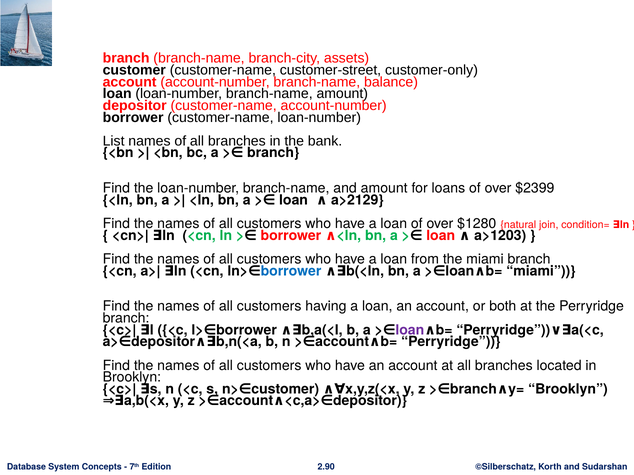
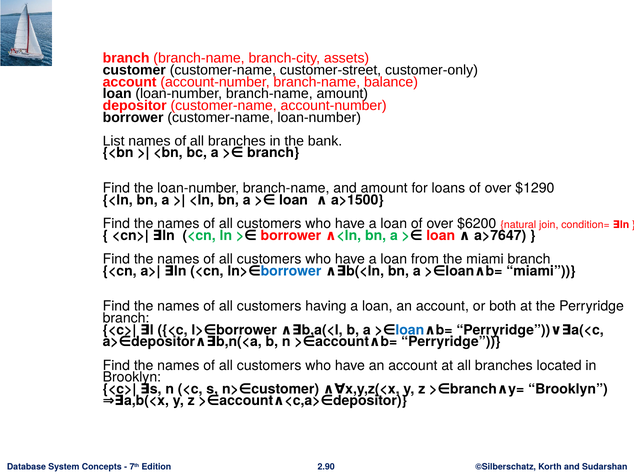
$2399: $2399 -> $1290
a>2129: a>2129 -> a>1500
$1280: $1280 -> $6200
a>1203: a>1203 -> a>7647
loan at (410, 330) colour: purple -> blue
